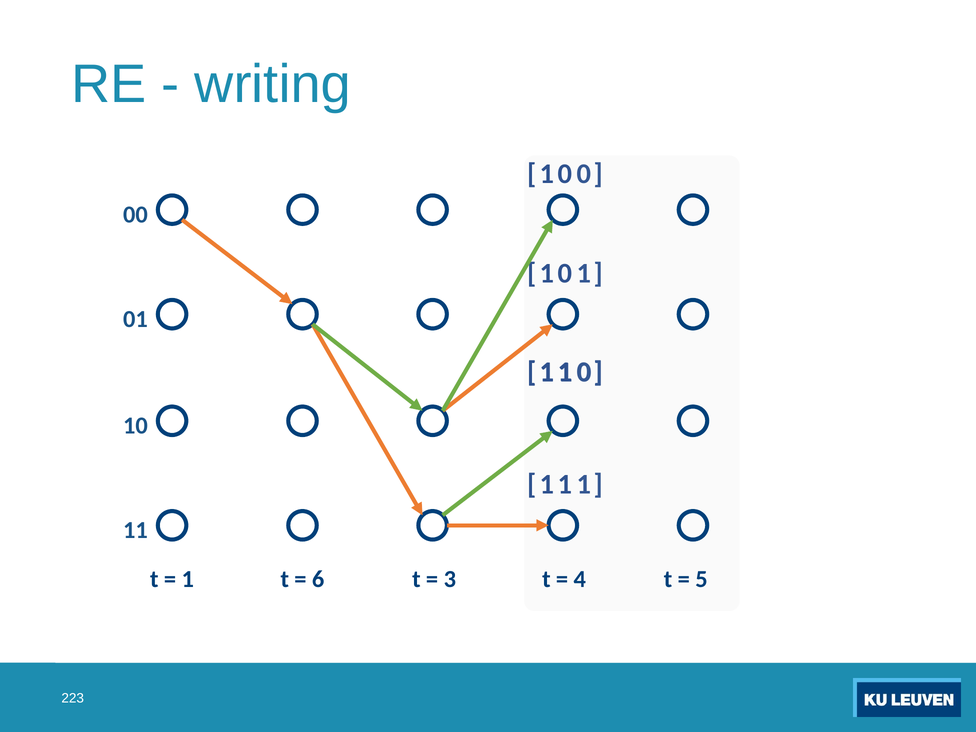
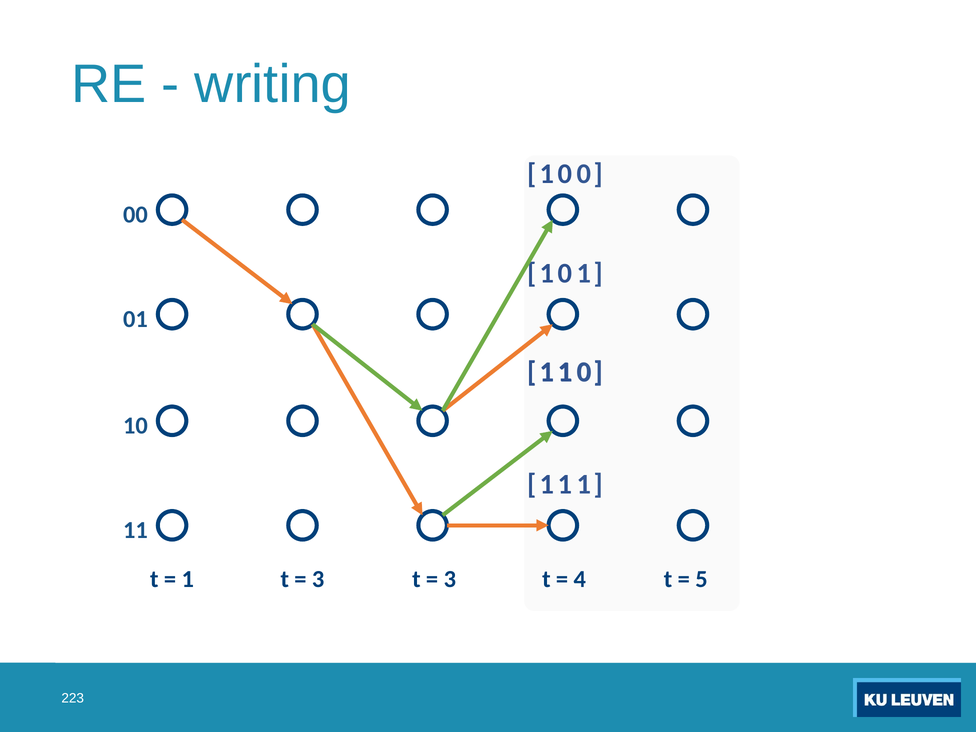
6 at (318, 579): 6 -> 3
